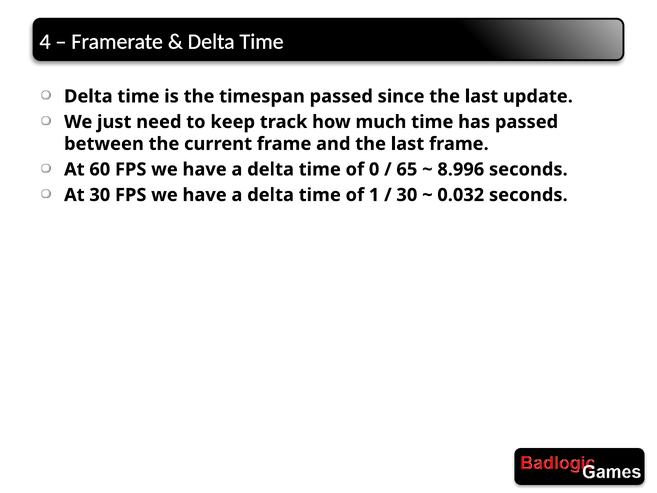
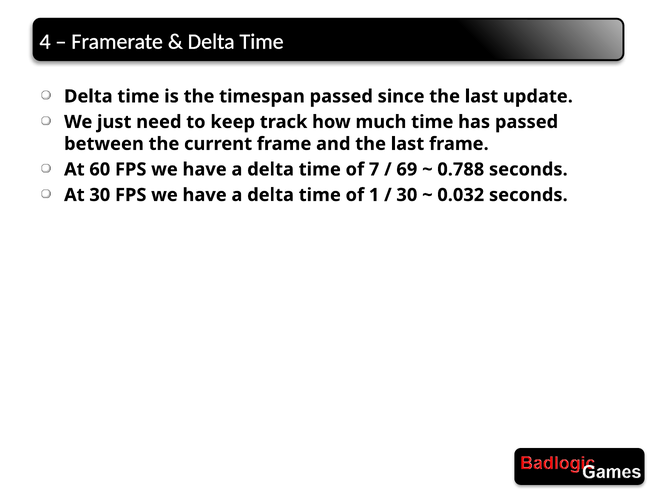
0: 0 -> 7
65: 65 -> 69
8.996: 8.996 -> 0.788
